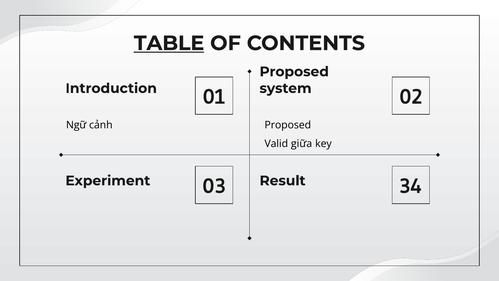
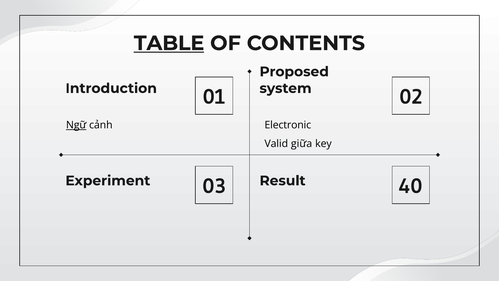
Ngữ underline: none -> present
cảnh Proposed: Proposed -> Electronic
34: 34 -> 40
